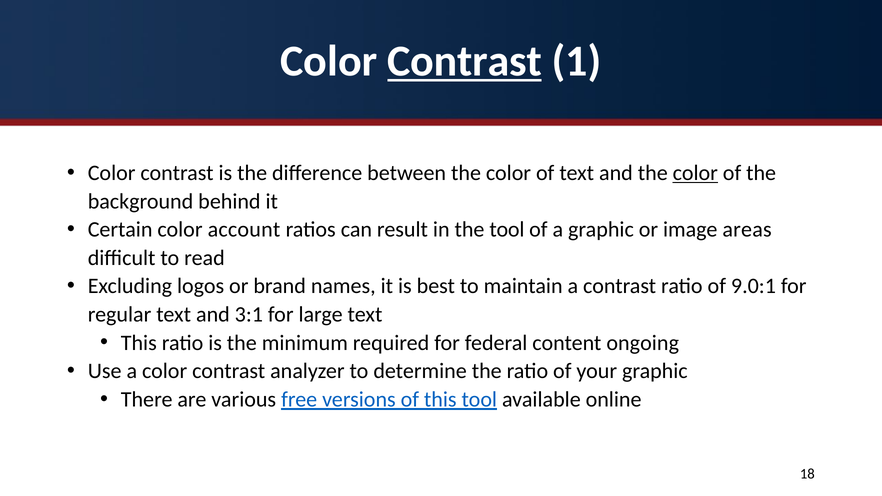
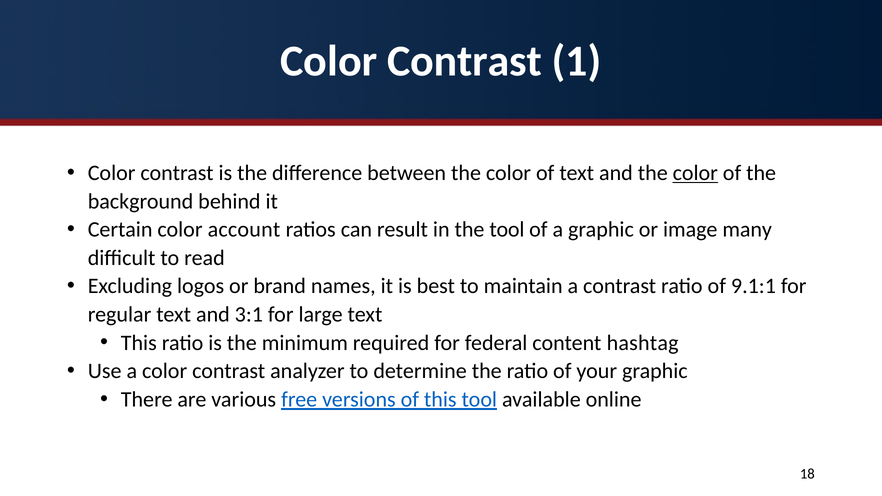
Contrast at (465, 61) underline: present -> none
areas: areas -> many
9.0:1: 9.0:1 -> 9.1:1
ongoing: ongoing -> hashtag
